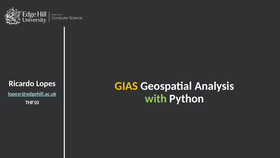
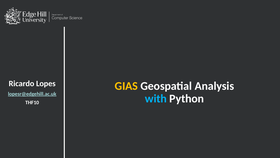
with colour: light green -> light blue
